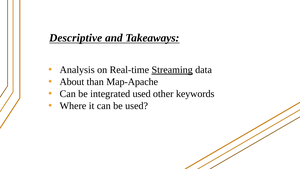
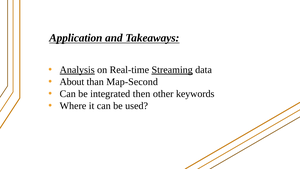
Descriptive: Descriptive -> Application
Analysis underline: none -> present
Map-Apache: Map-Apache -> Map-Second
integrated used: used -> then
